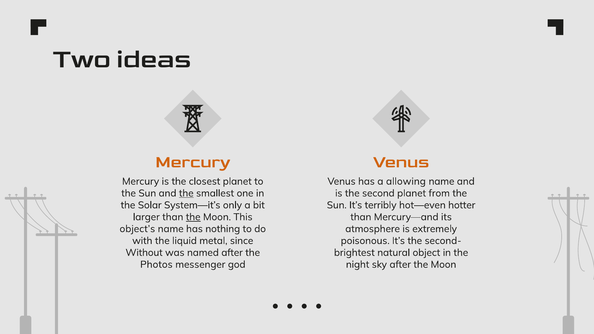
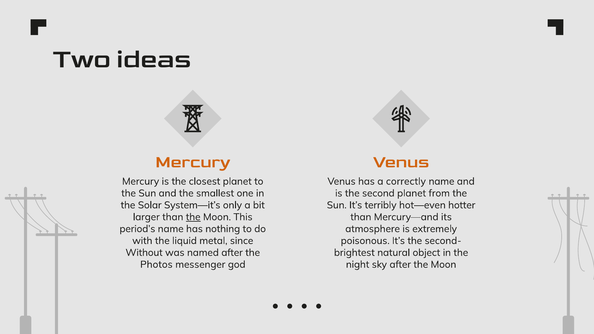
allowing: allowing -> correctly
the at (186, 193) underline: present -> none
object’s: object’s -> period’s
